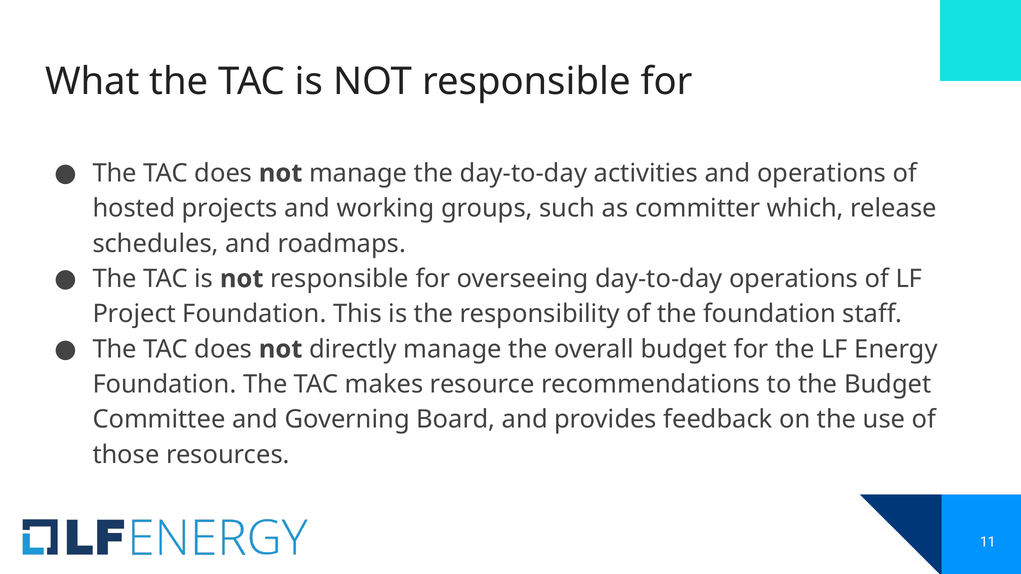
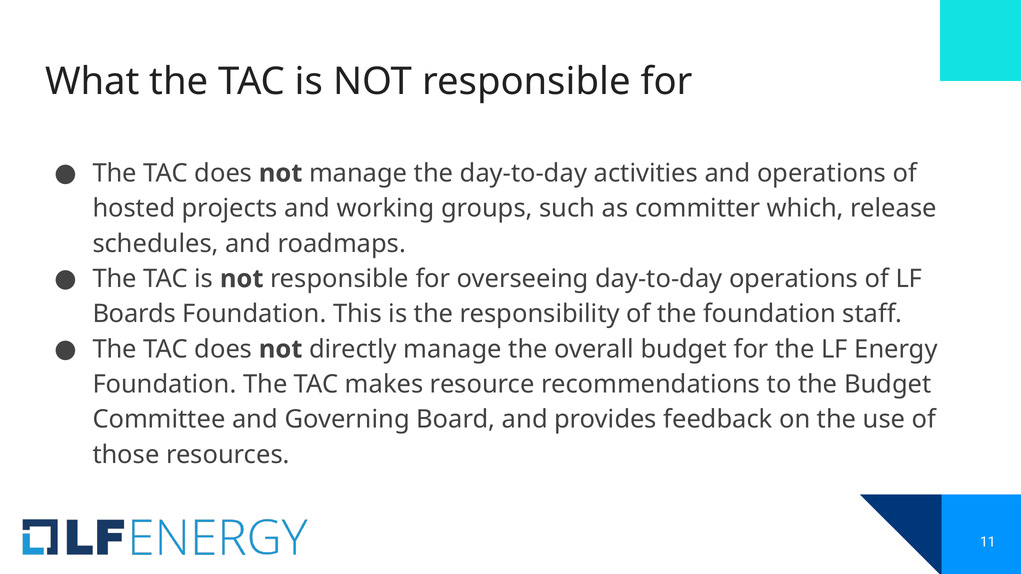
Project: Project -> Boards
